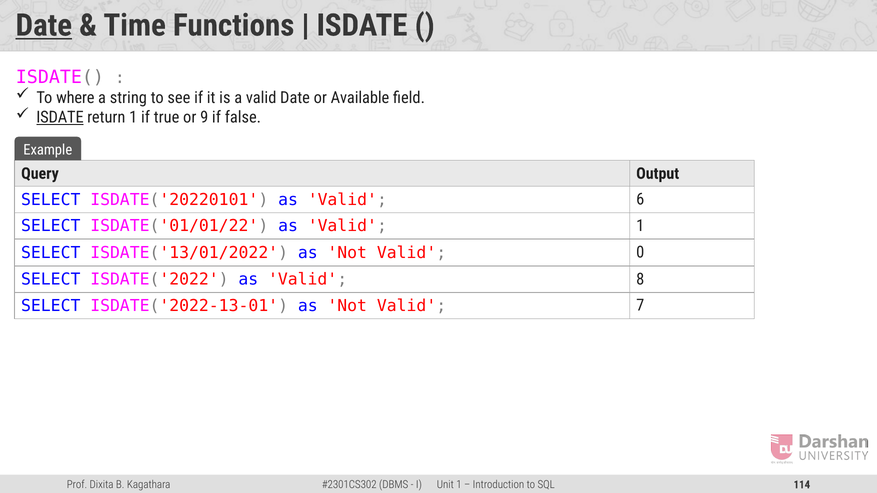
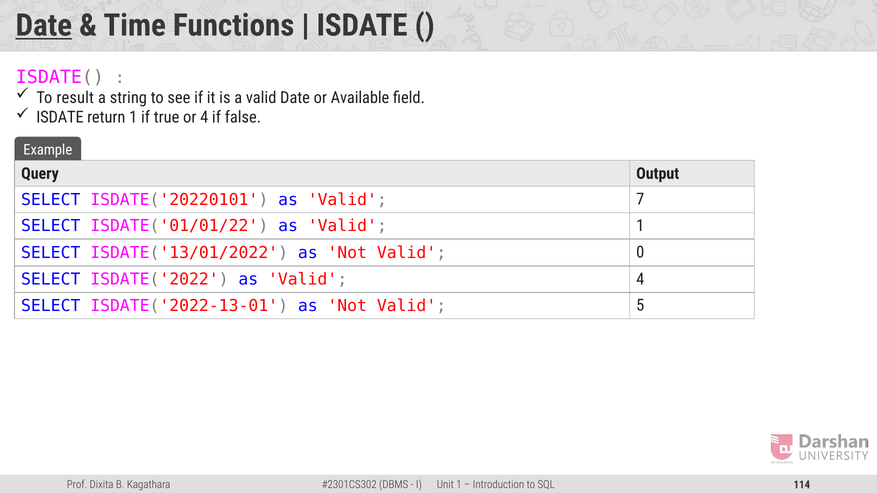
where: where -> result
ISDATE at (60, 117) underline: present -> none
or 9: 9 -> 4
6: 6 -> 7
Valid 8: 8 -> 4
7: 7 -> 5
